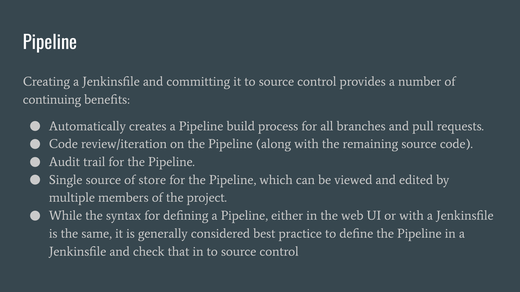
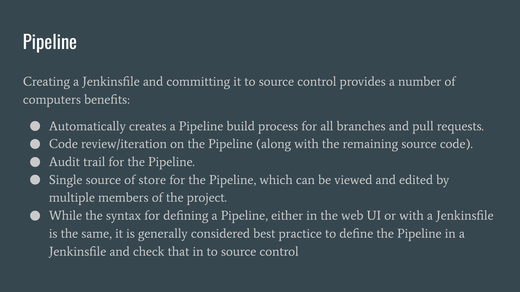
continuing: continuing -> computers
